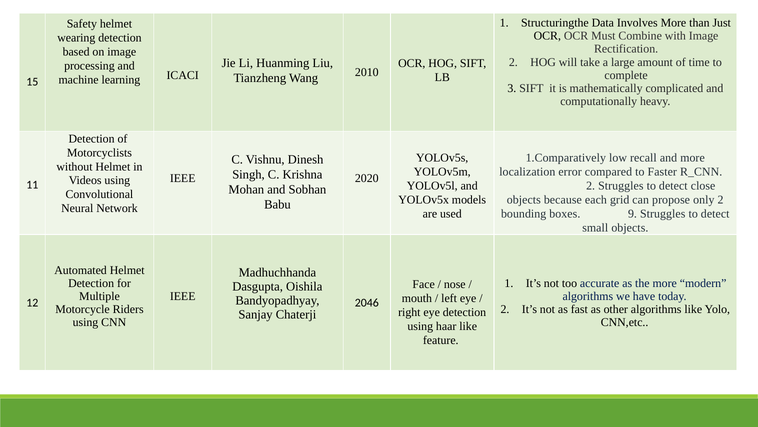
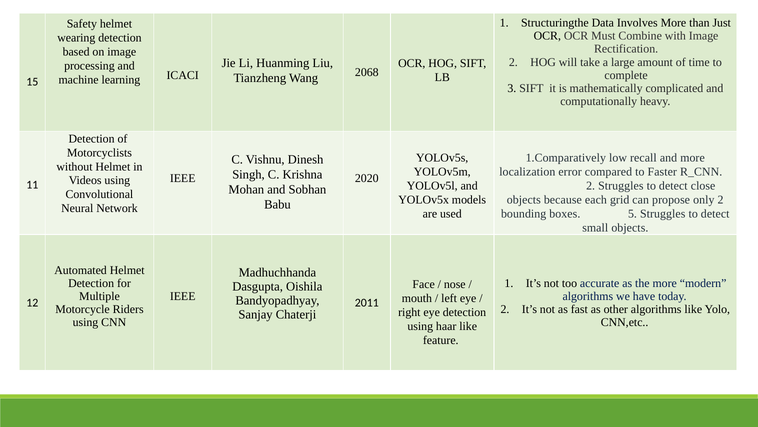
2010: 2010 -> 2068
9: 9 -> 5
2046: 2046 -> 2011
